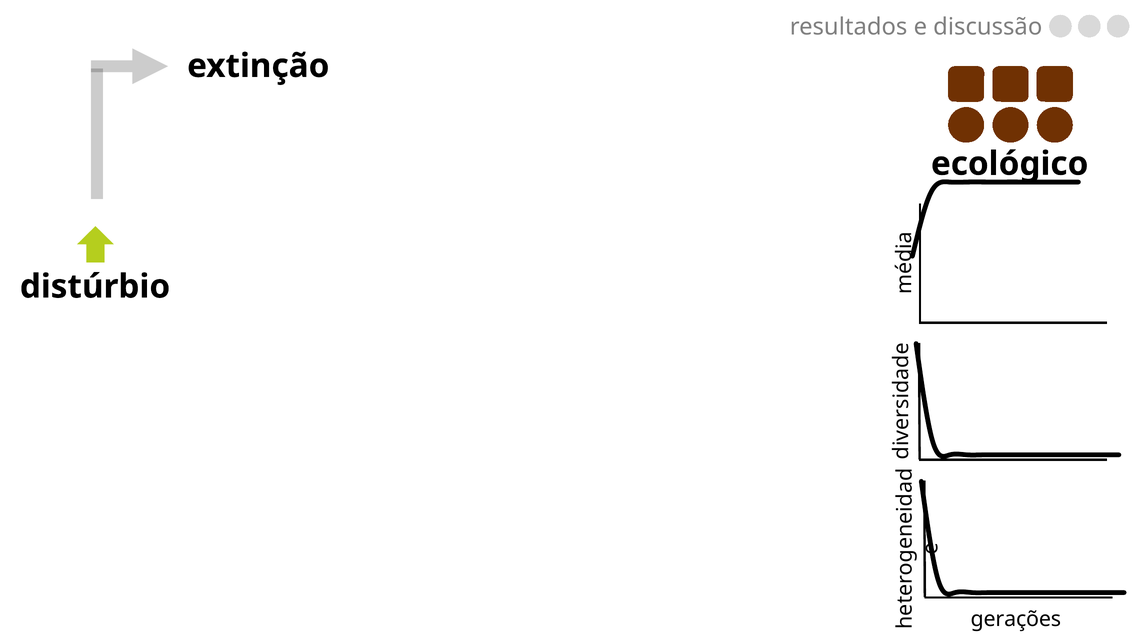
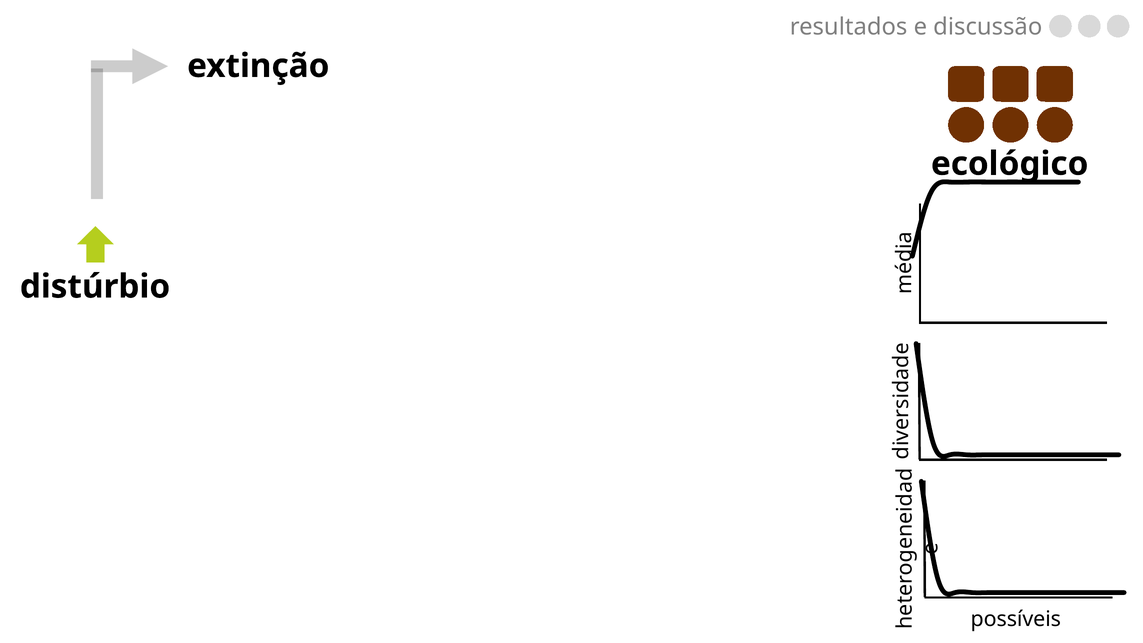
gerações: gerações -> possíveis
